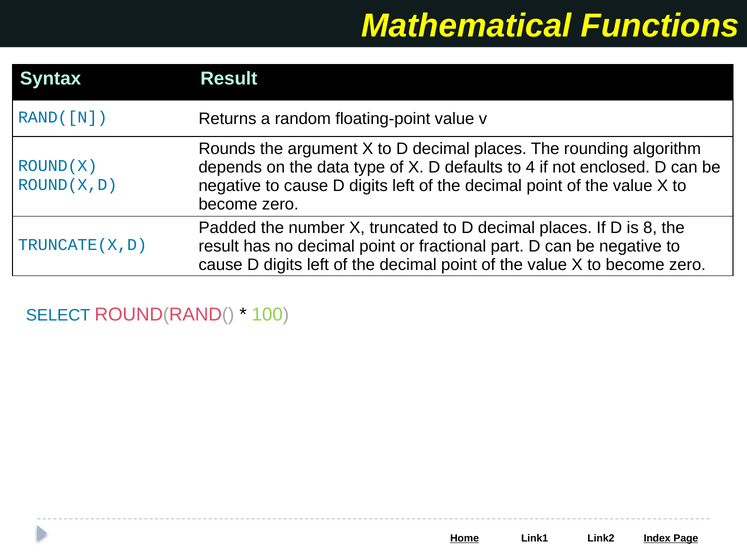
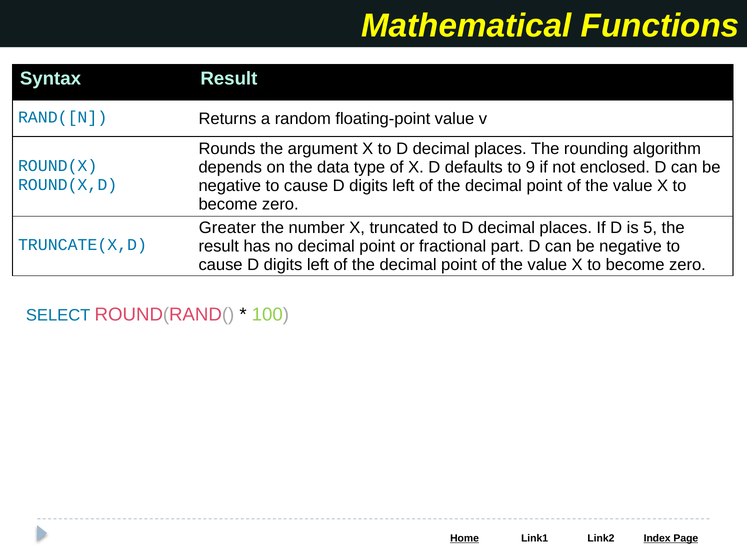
4: 4 -> 9
Padded: Padded -> Greater
8: 8 -> 5
